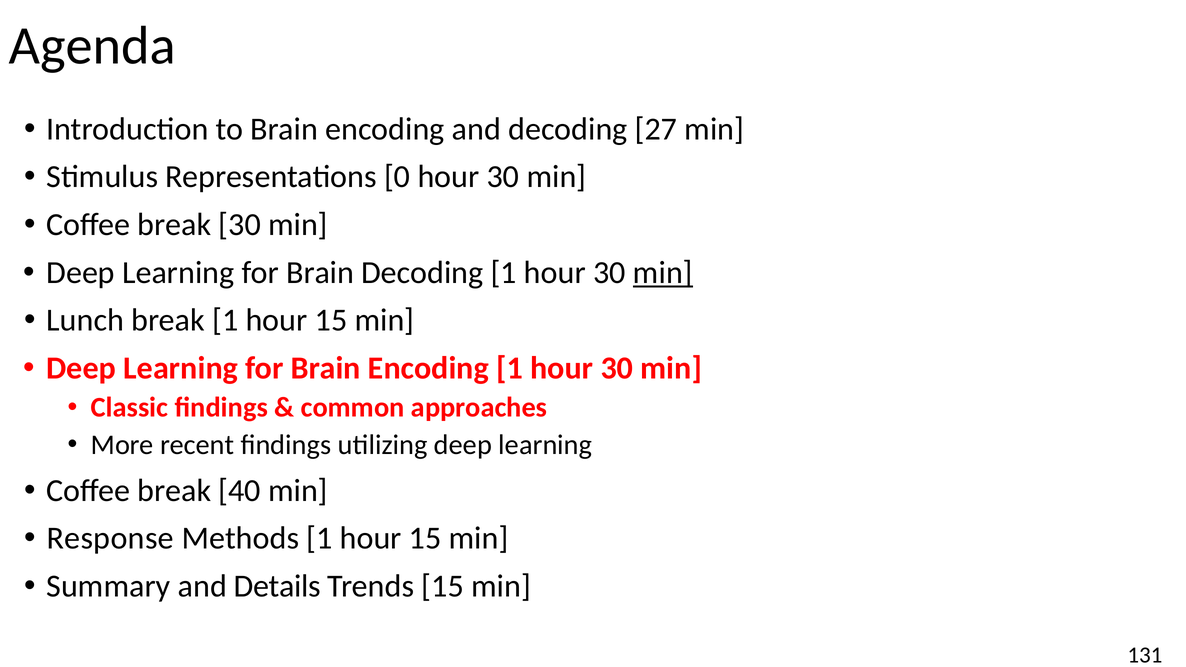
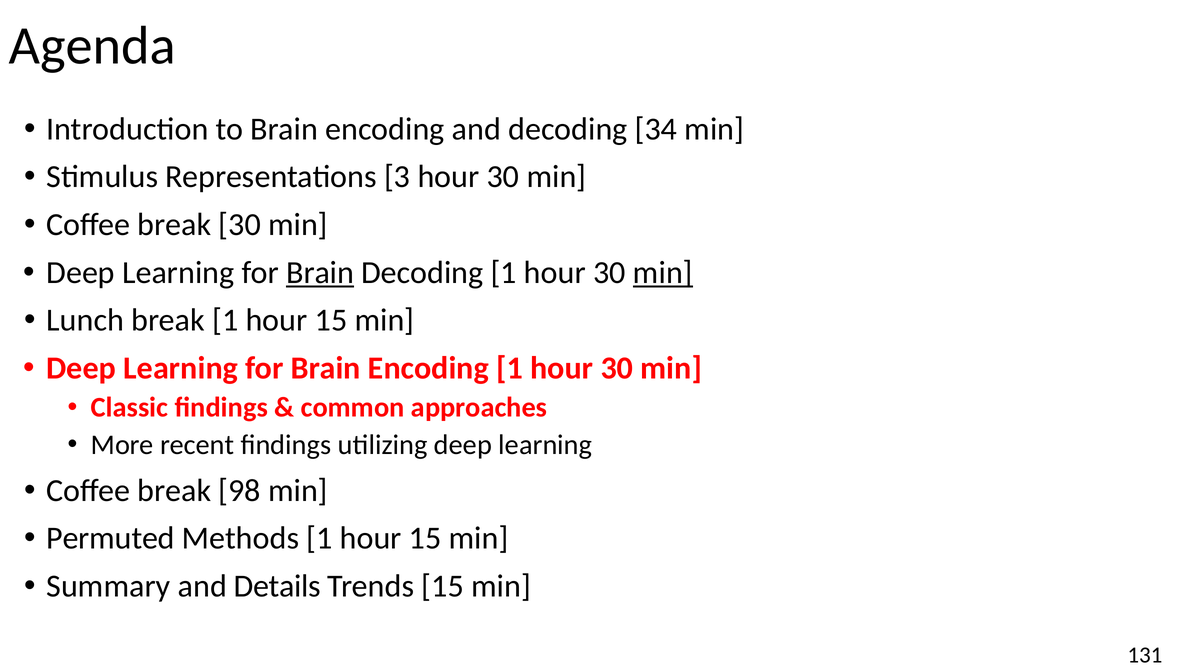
27: 27 -> 34
0: 0 -> 3
Brain at (320, 273) underline: none -> present
40: 40 -> 98
Response: Response -> Permuted
